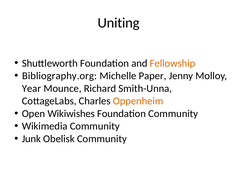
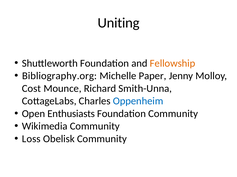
Year: Year -> Cost
Oppenheim colour: orange -> blue
Wikiwishes: Wikiwishes -> Enthusiasts
Junk: Junk -> Loss
